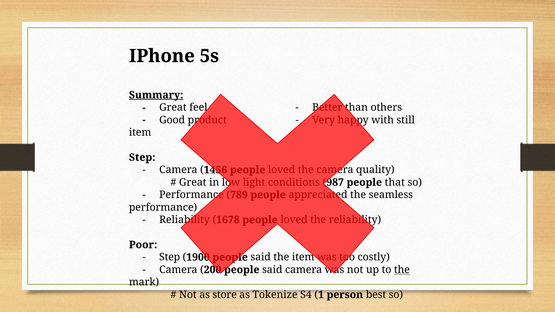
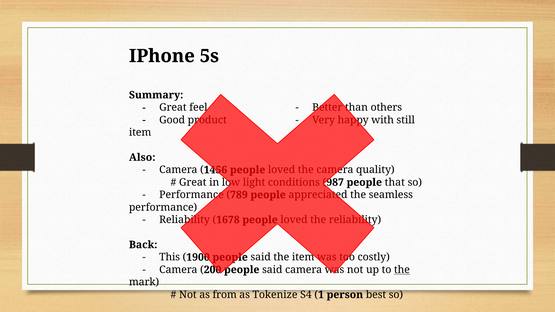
Summary underline: present -> none
Step at (142, 158): Step -> Also
Poor: Poor -> Back
Step at (170, 257): Step -> This
store: store -> from
